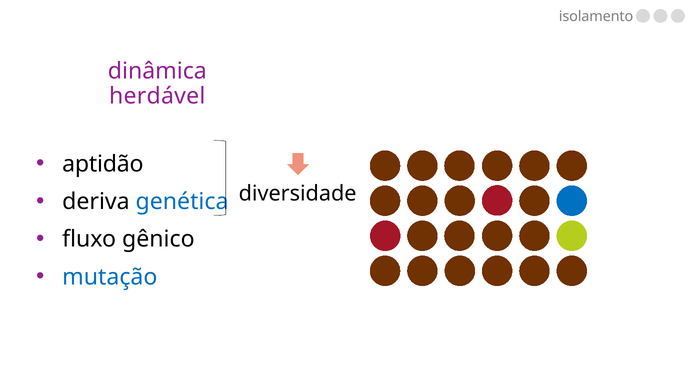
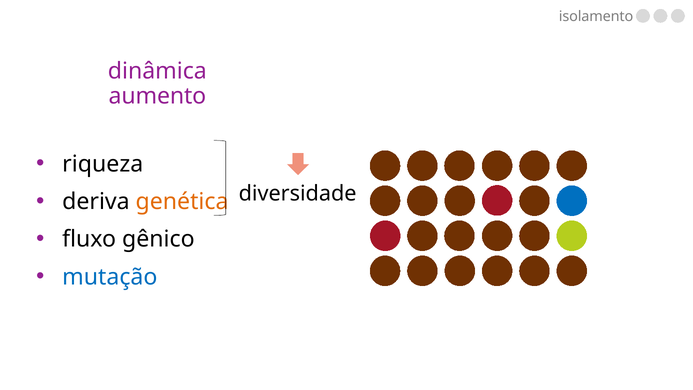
herdável: herdável -> aumento
aptidão: aptidão -> riqueza
genética colour: blue -> orange
